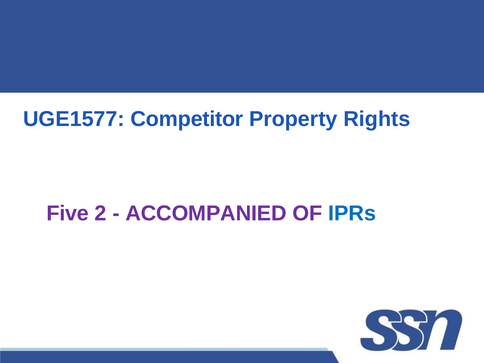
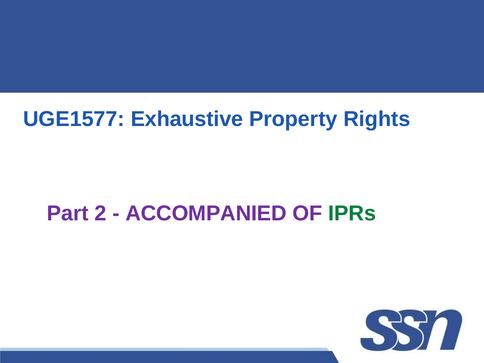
Competitor: Competitor -> Exhaustive
Five: Five -> Part
IPRs colour: blue -> green
